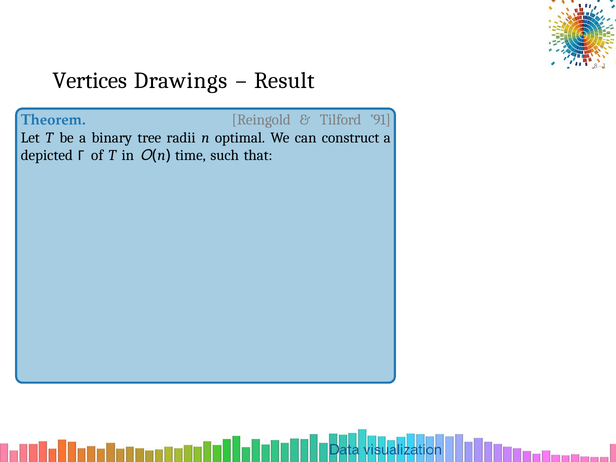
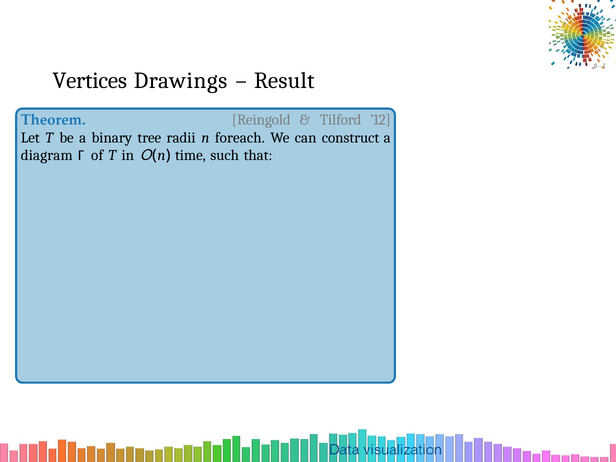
’91: ’91 -> ’12
n optimal: optimal -> foreach
depicted: depicted -> diagram
